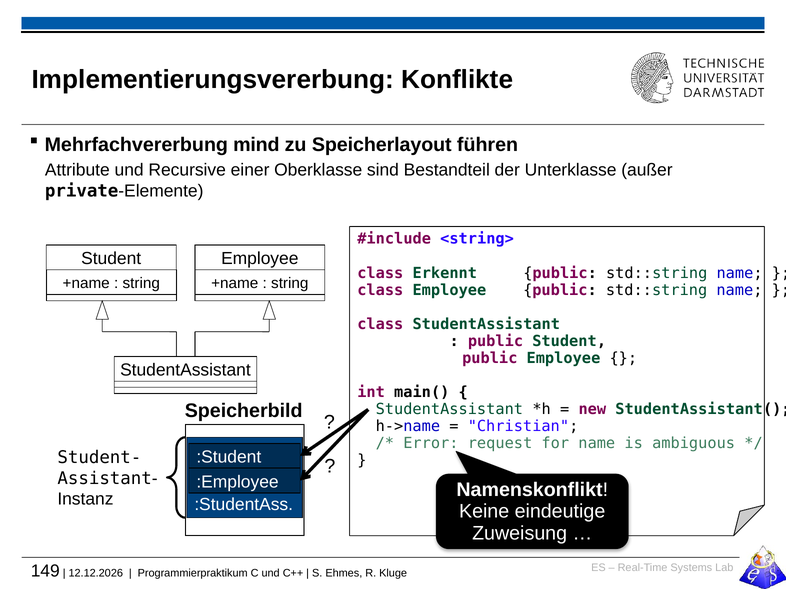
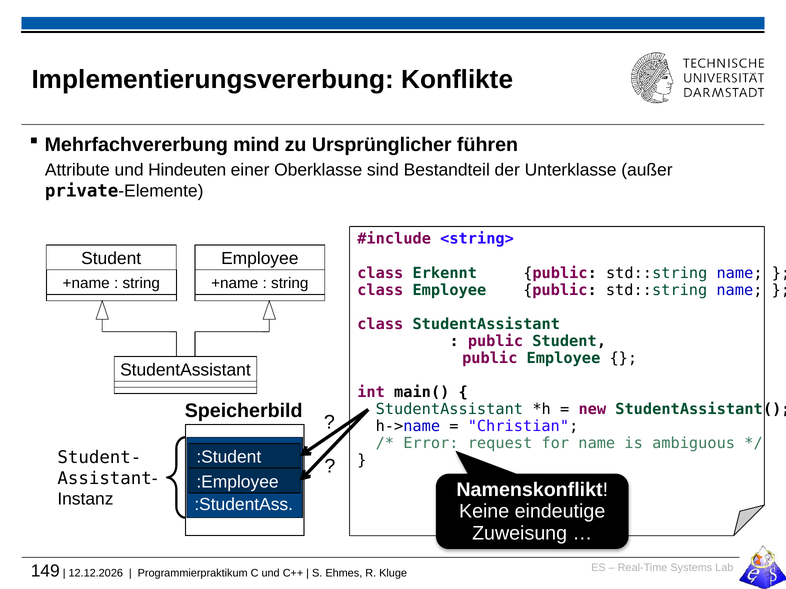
Speicherlayout: Speicherlayout -> Ursprünglicher
Recursive: Recursive -> Hindeuten
